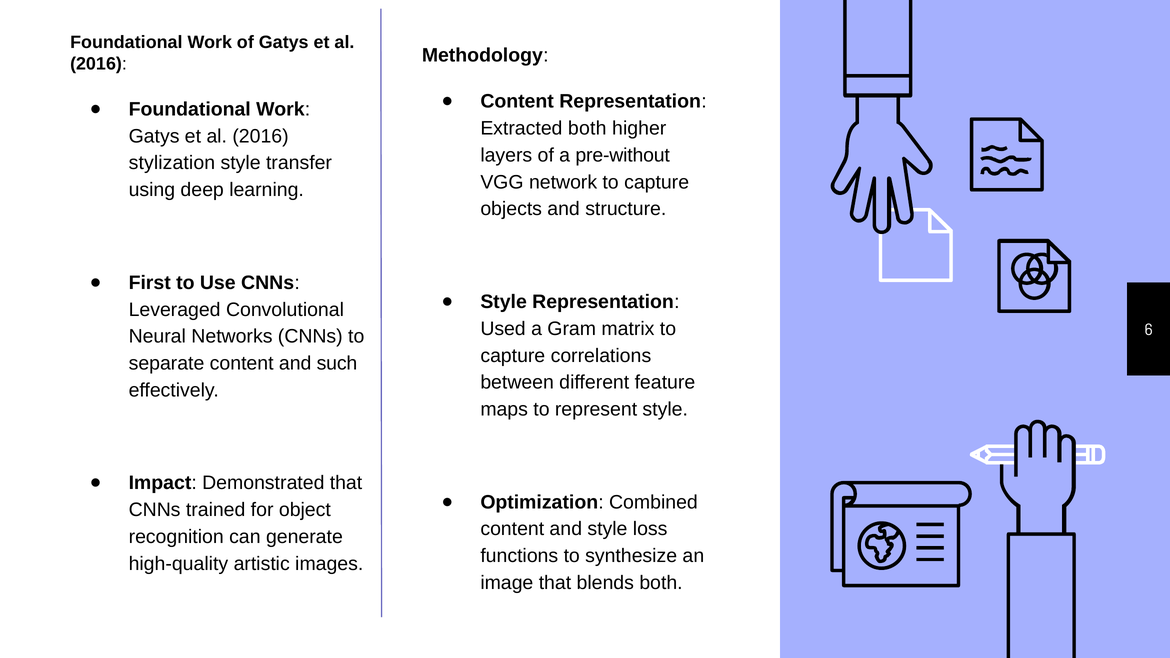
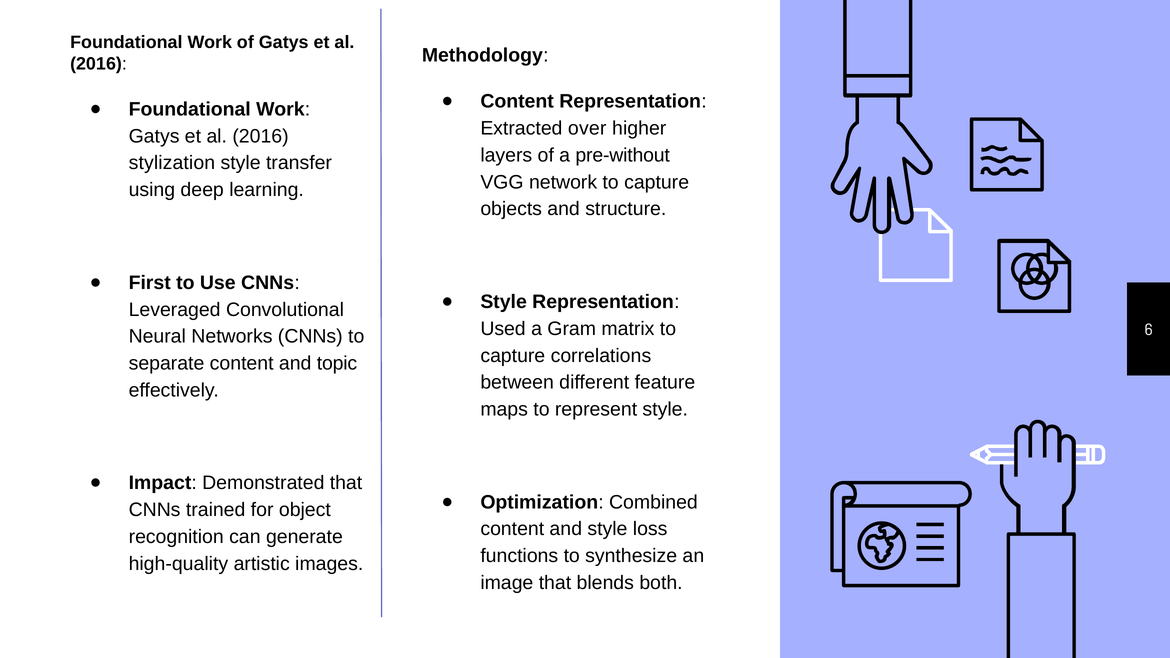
Extracted both: both -> over
such: such -> topic
